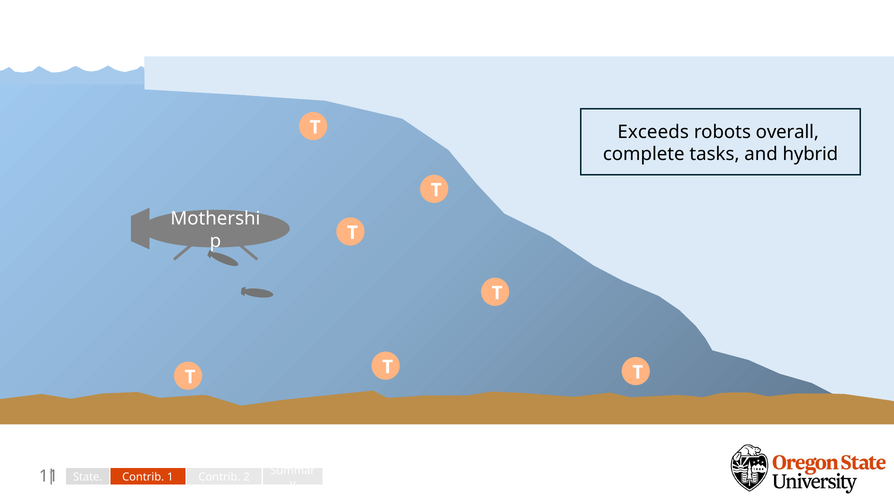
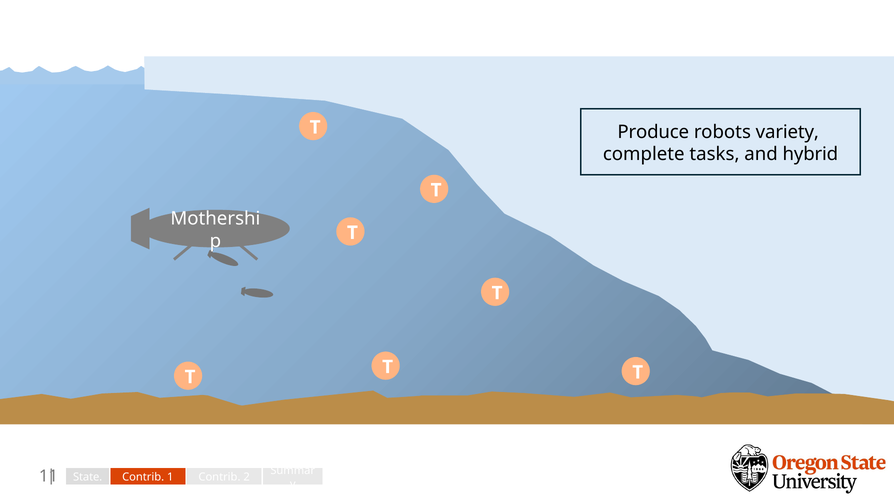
Exceeds: Exceeds -> Produce
overall: overall -> variety
